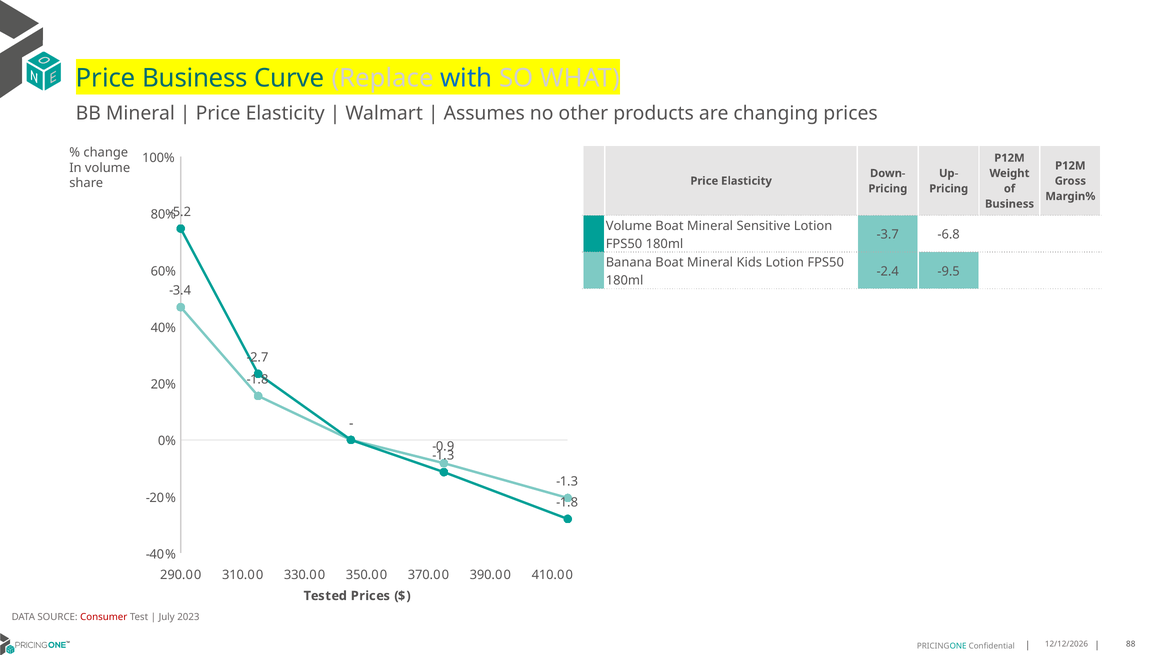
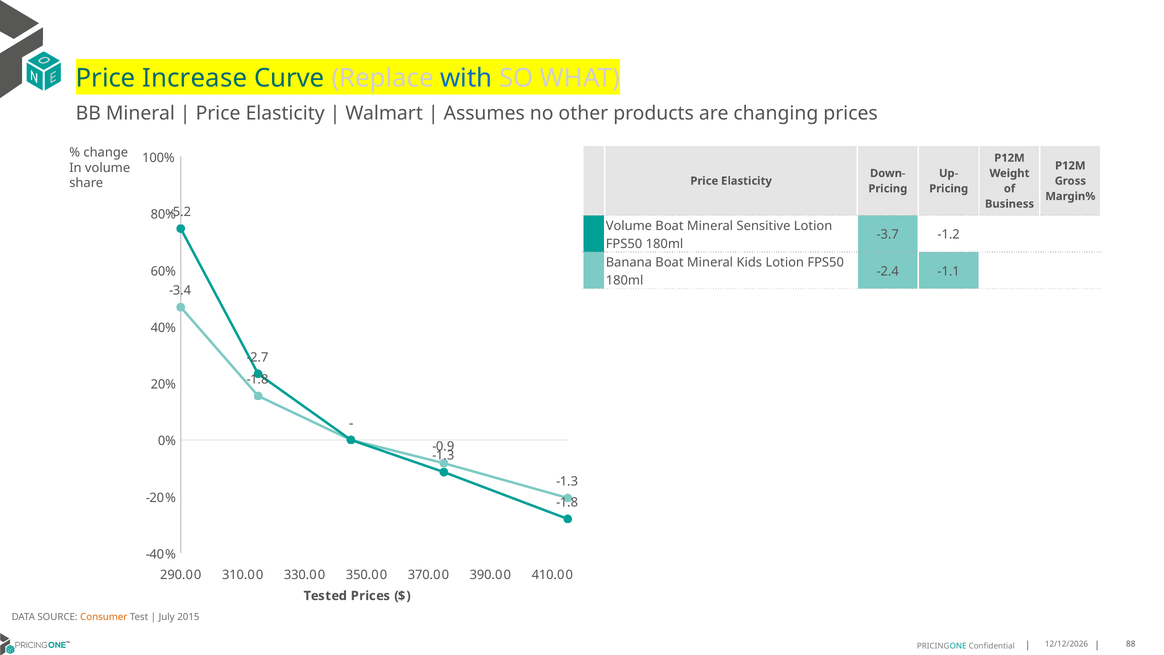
Price Business: Business -> Increase
-6.8: -6.8 -> -1.2
-9.5: -9.5 -> -1.1
Consumer colour: red -> orange
2023: 2023 -> 2015
